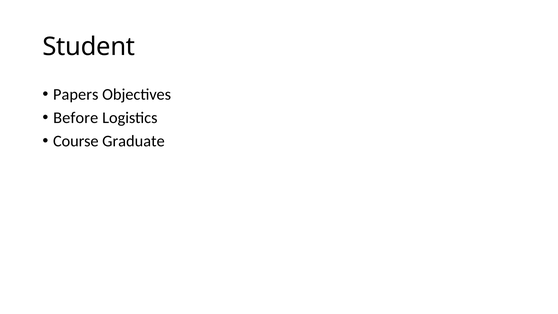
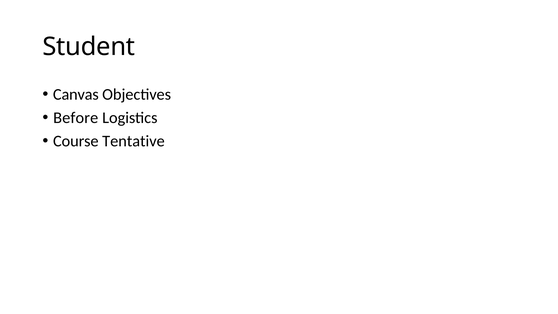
Papers: Papers -> Canvas
Graduate: Graduate -> Tentative
